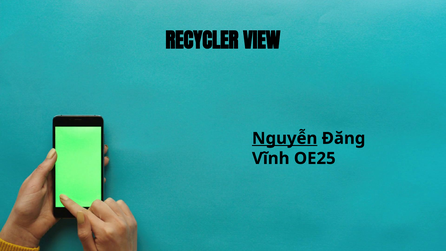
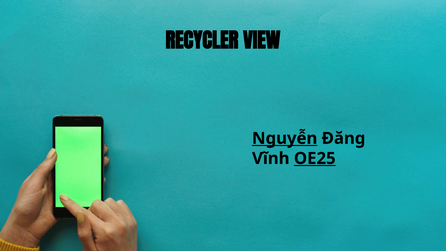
OE25 underline: none -> present
